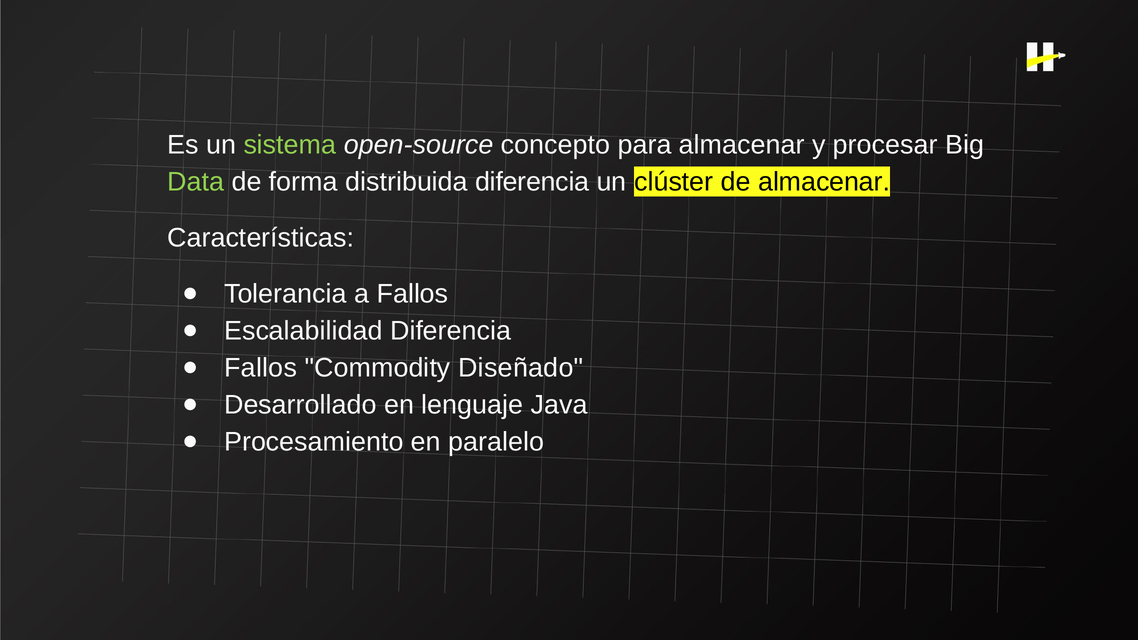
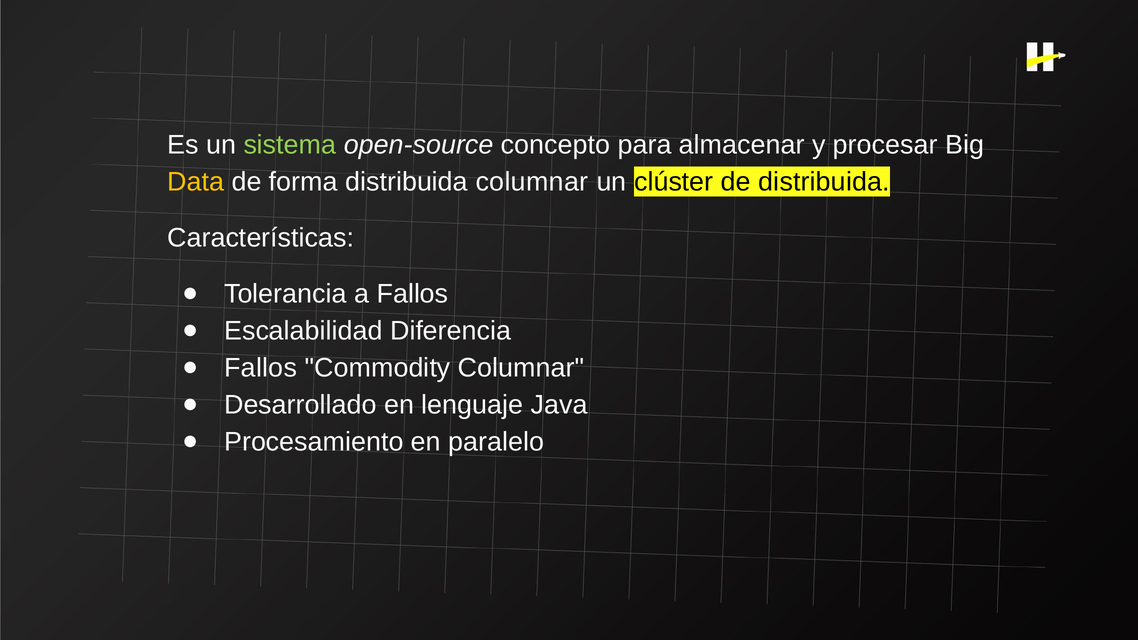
Data colour: light green -> yellow
distribuida diferencia: diferencia -> columnar
de almacenar: almacenar -> distribuida
Commodity Diseñado: Diseñado -> Columnar
